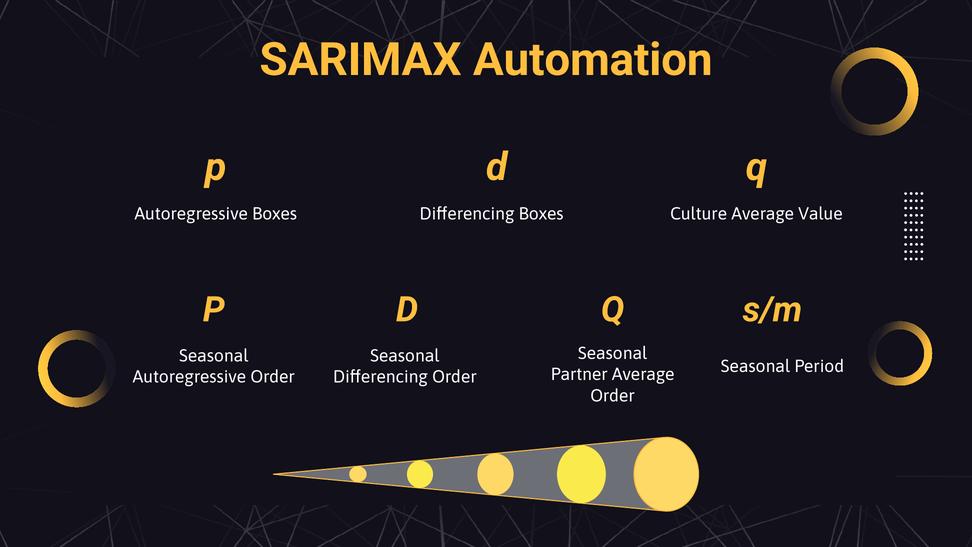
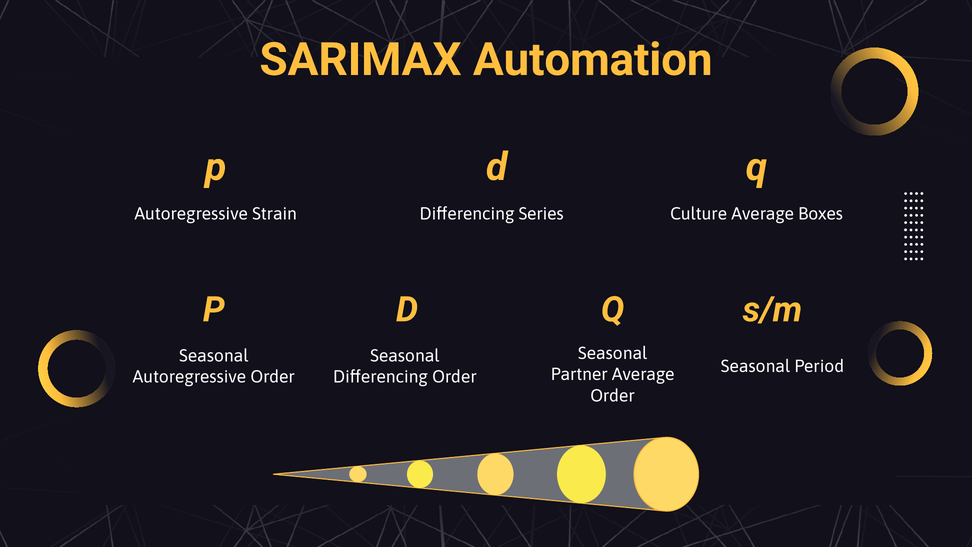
Autoregressive Boxes: Boxes -> Strain
Differencing Boxes: Boxes -> Series
Value: Value -> Boxes
